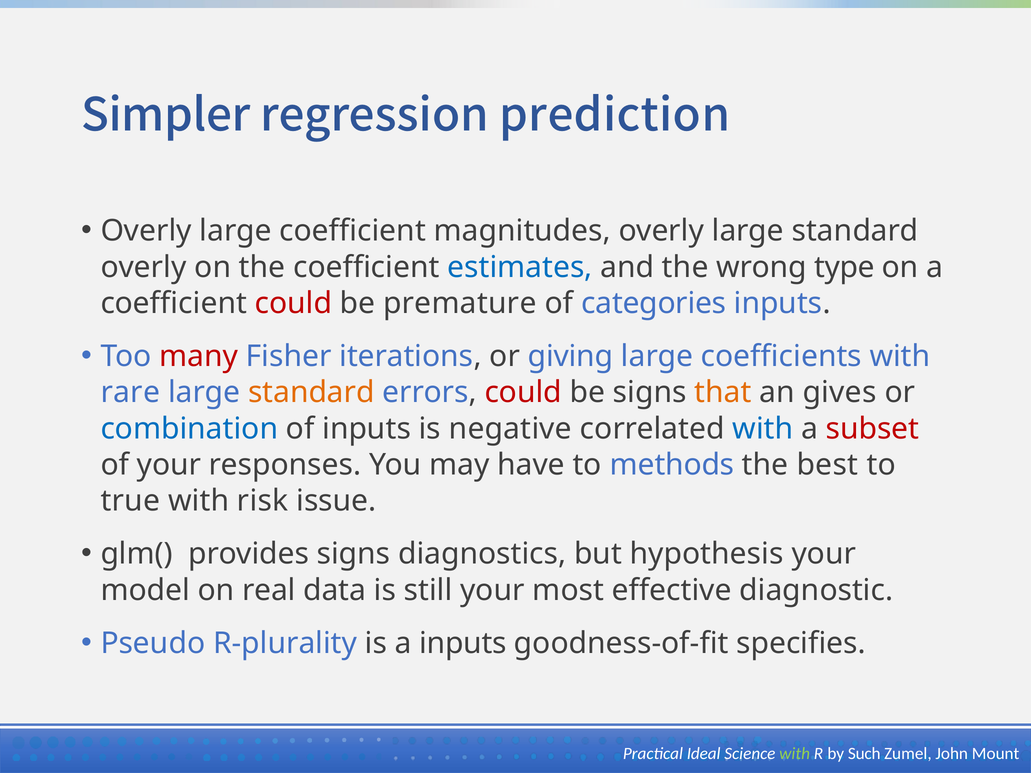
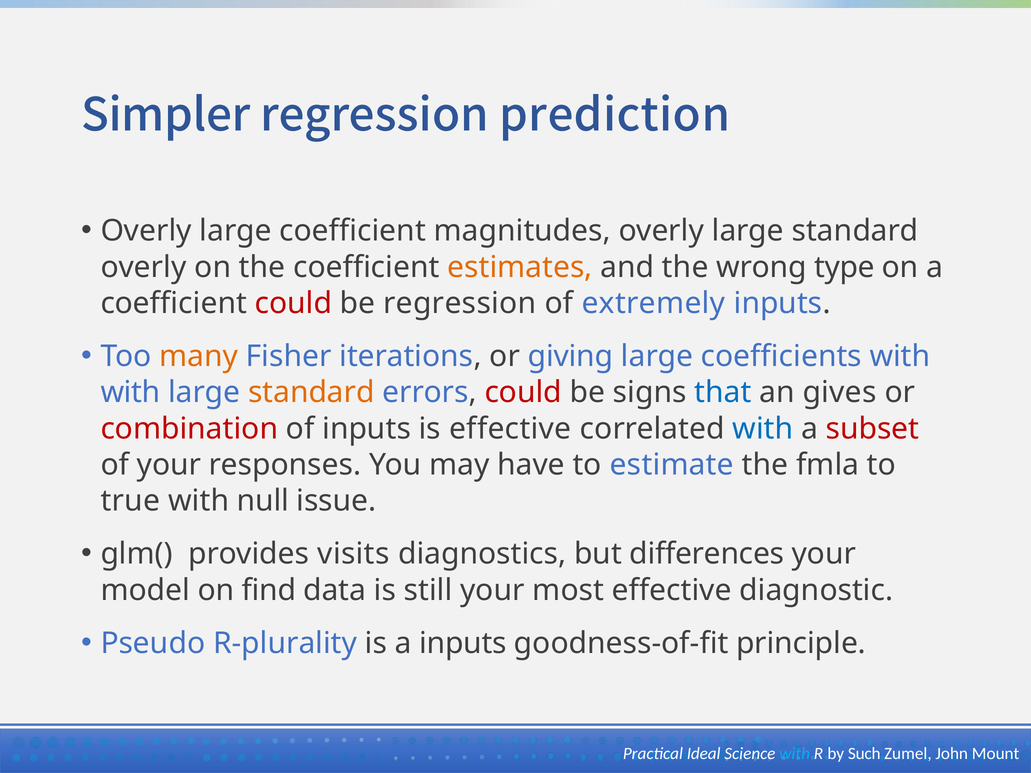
estimates colour: blue -> orange
be premature: premature -> regression
categories: categories -> extremely
many colour: red -> orange
rare at (130, 393): rare -> with
that colour: orange -> blue
combination colour: blue -> red
is negative: negative -> effective
methods: methods -> estimate
best: best -> fmla
risk: risk -> null
provides signs: signs -> visits
hypothesis: hypothesis -> differences
real: real -> find
specifies: specifies -> principle
with at (795, 754) colour: light green -> light blue
